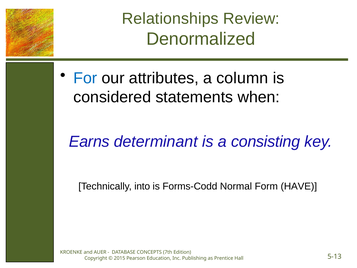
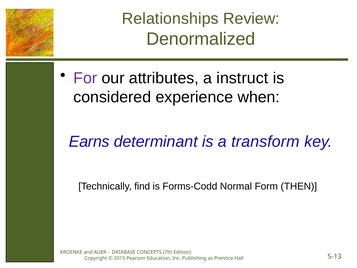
For colour: blue -> purple
column: column -> instruct
statements: statements -> experience
consisting: consisting -> transform
into: into -> find
HAVE: HAVE -> THEN
